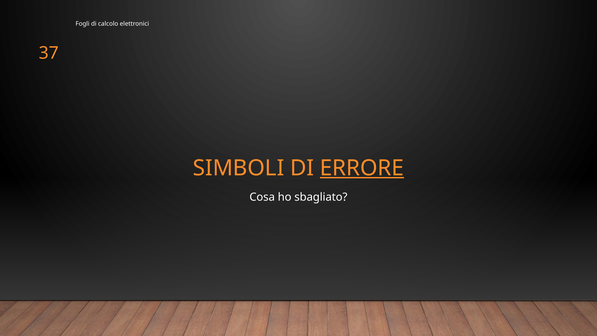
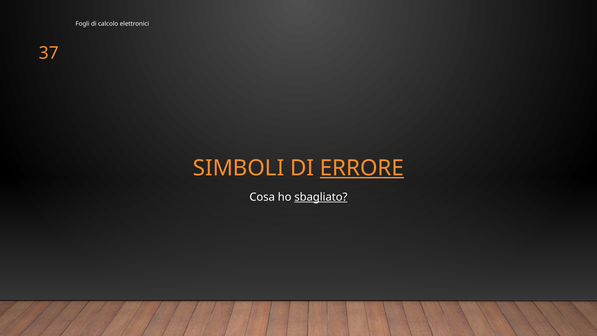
sbagliato underline: none -> present
